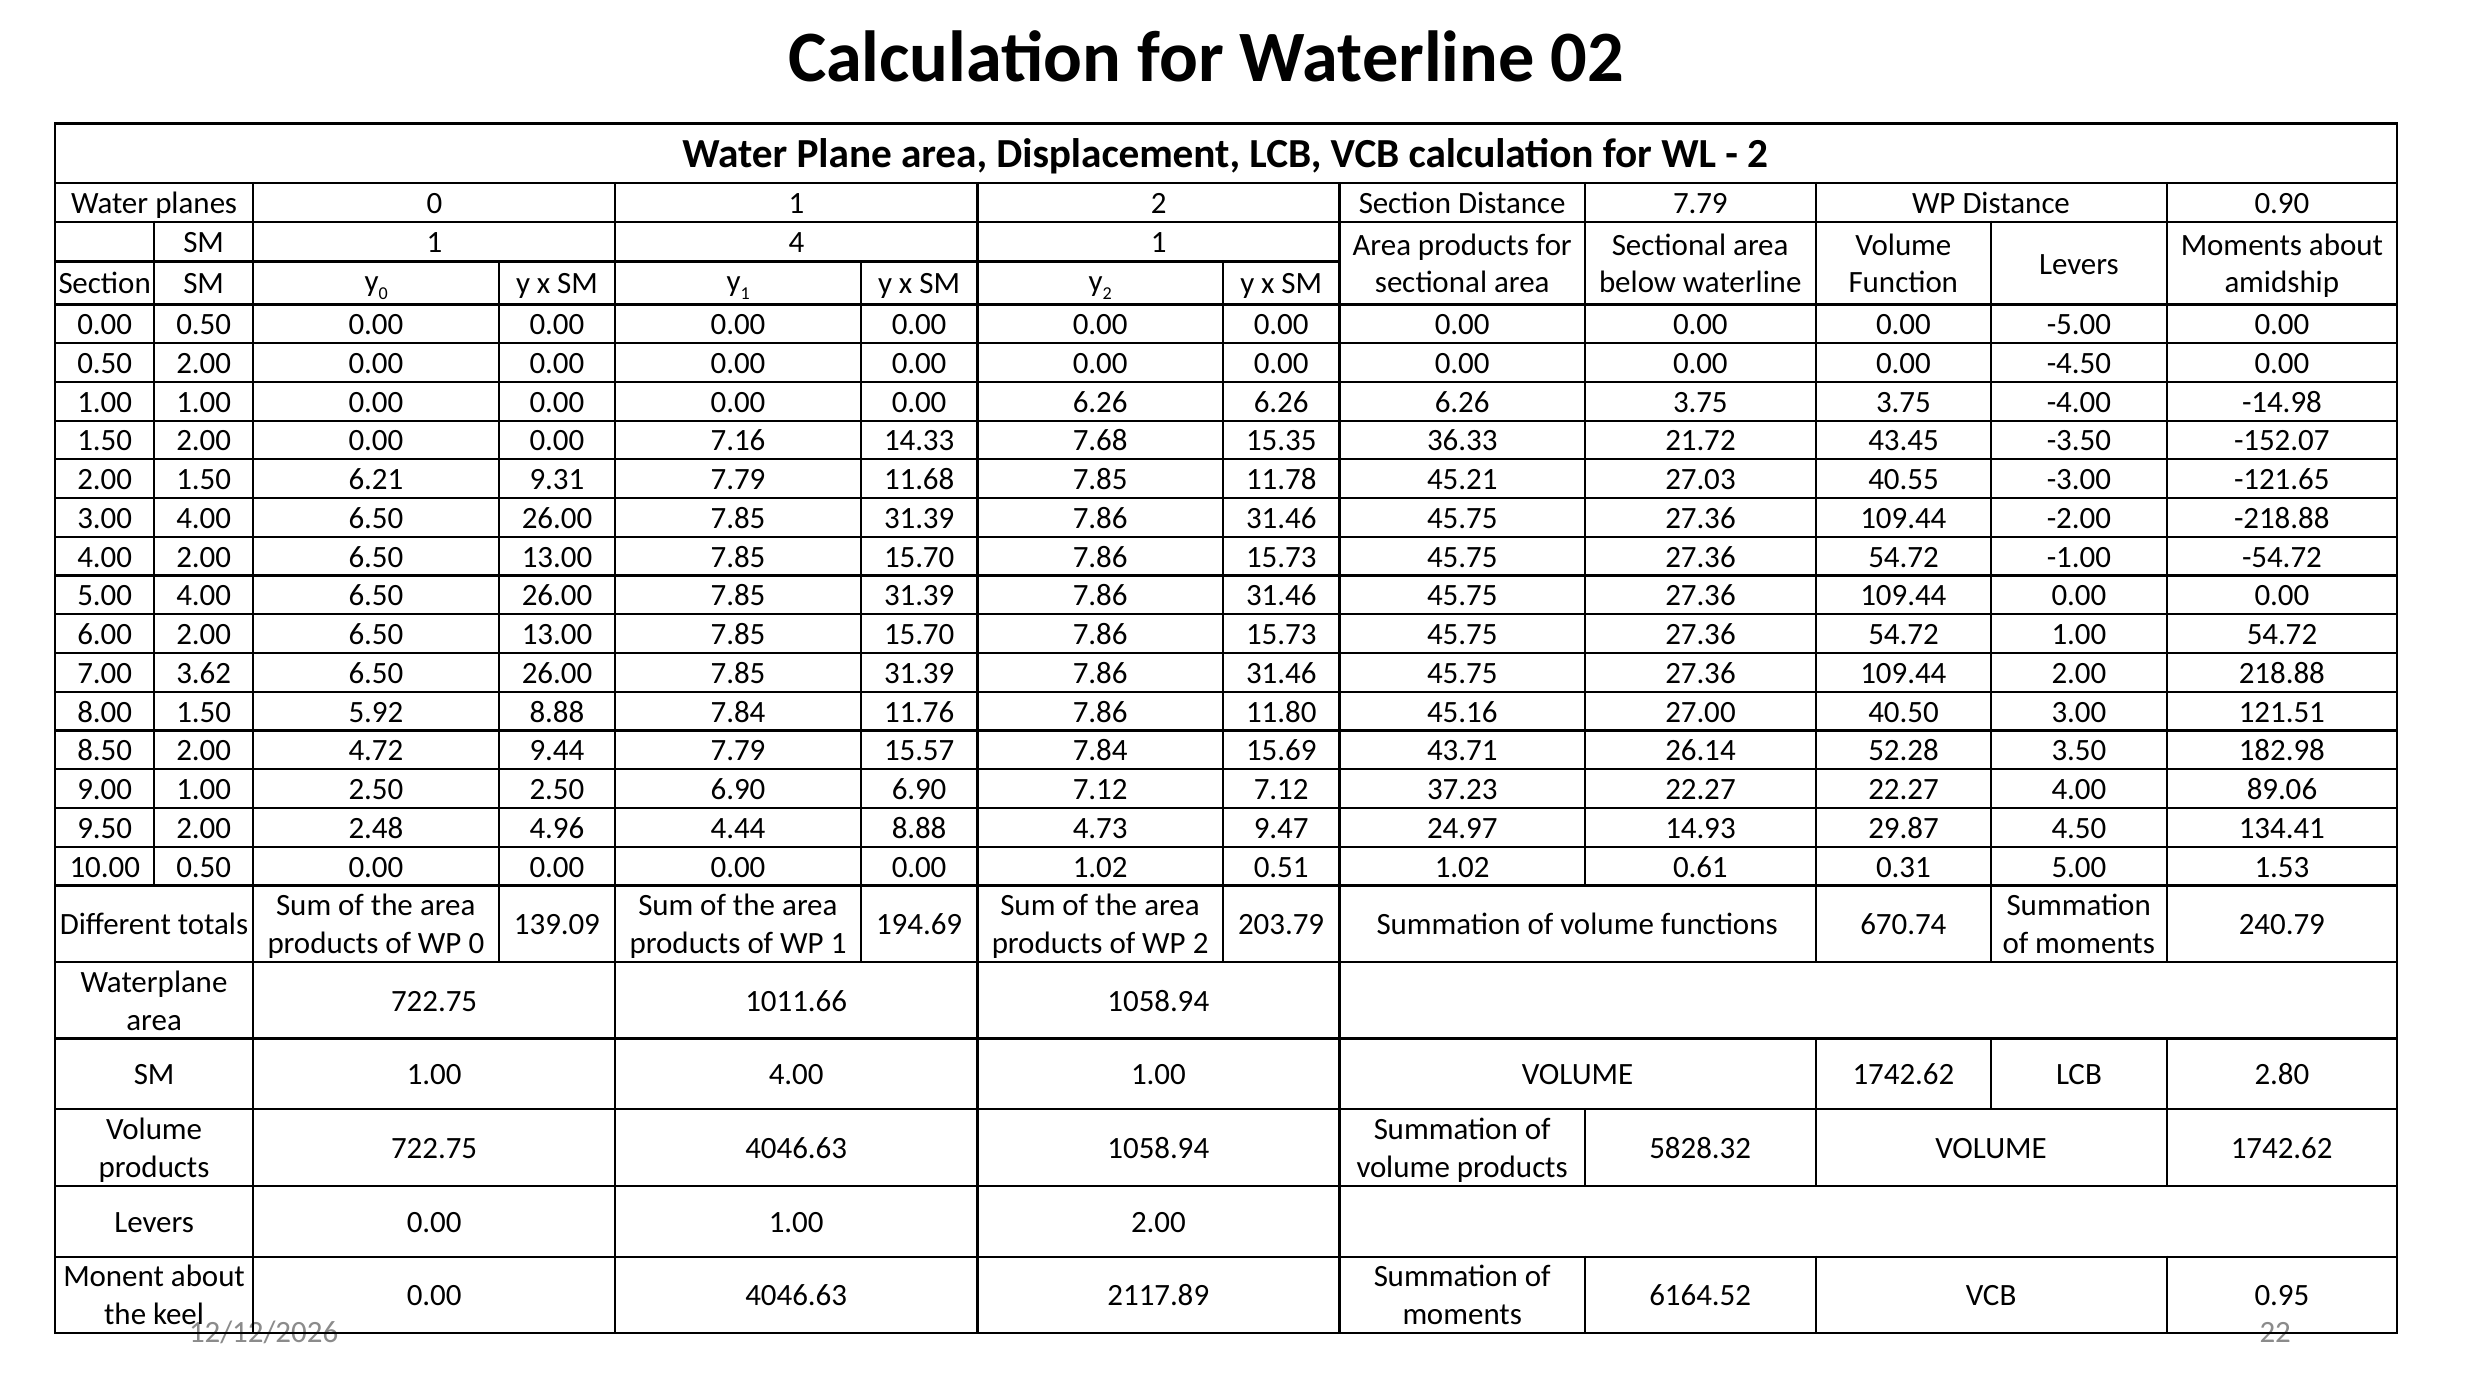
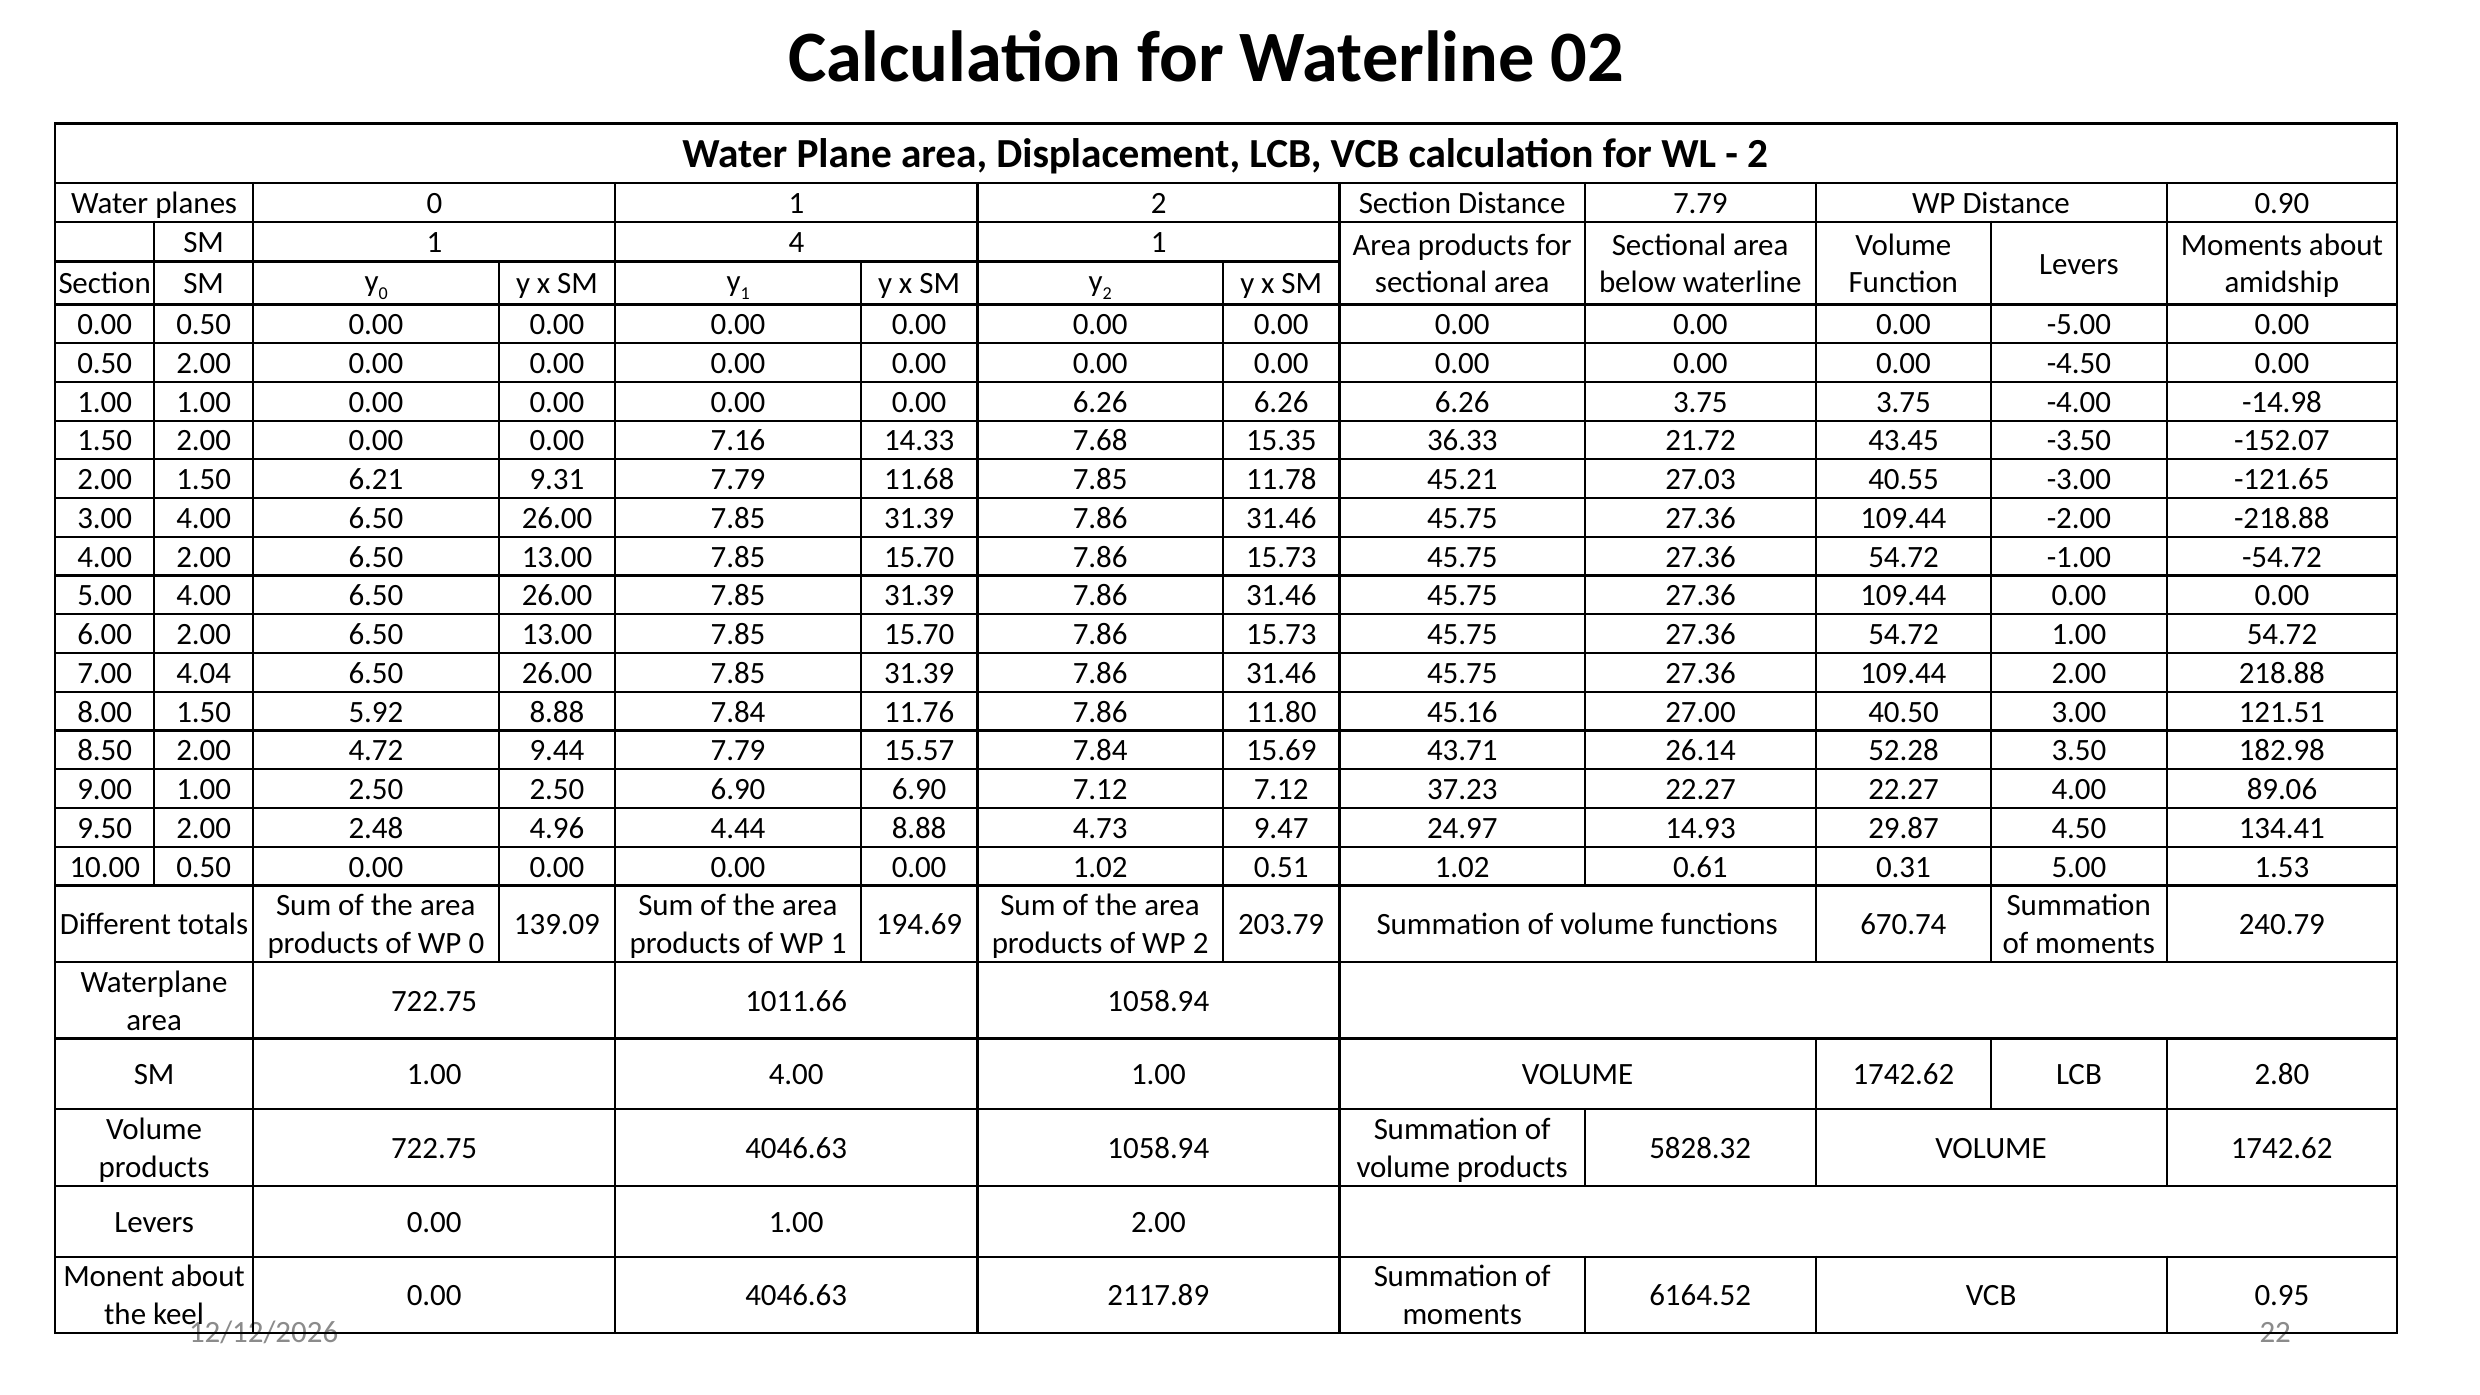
3.62: 3.62 -> 4.04
